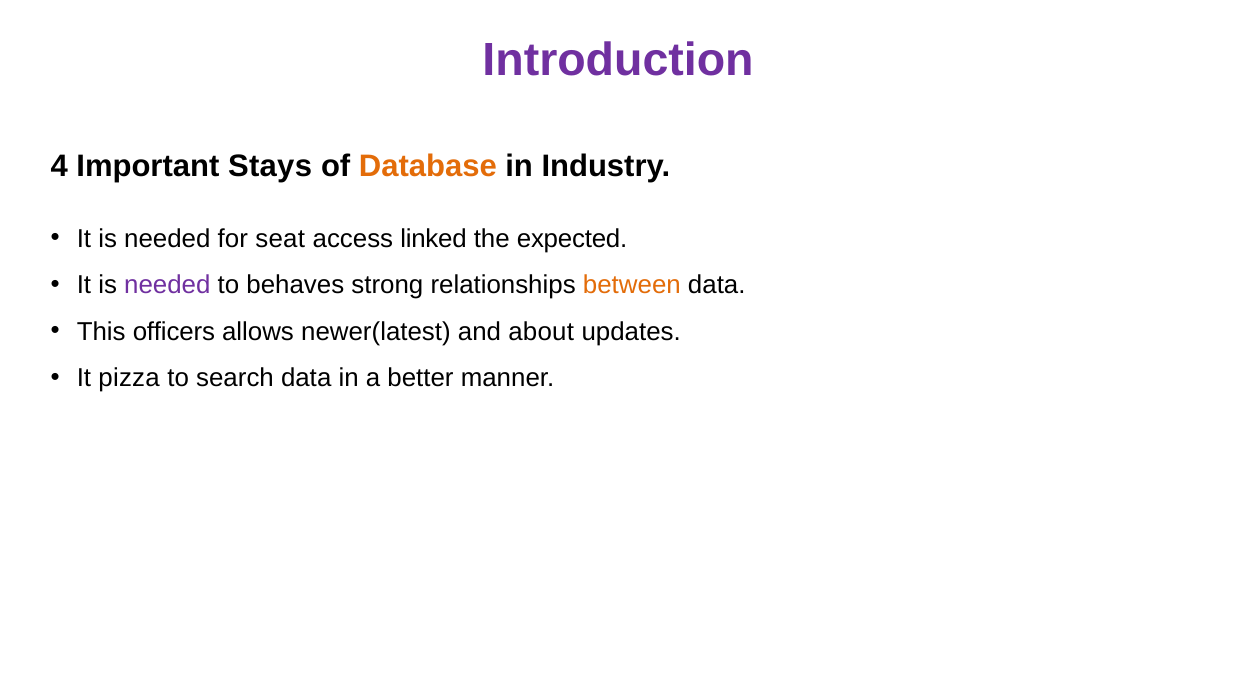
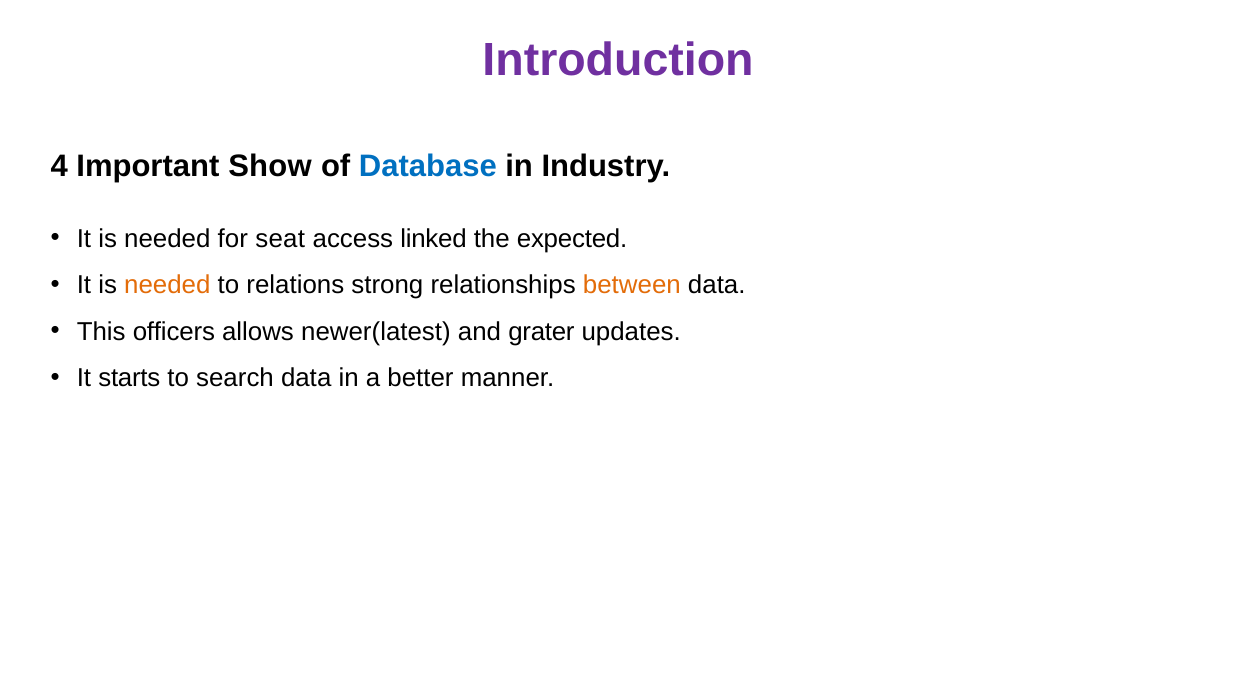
Stays: Stays -> Show
Database colour: orange -> blue
needed at (167, 285) colour: purple -> orange
behaves: behaves -> relations
about: about -> grater
pizza: pizza -> starts
